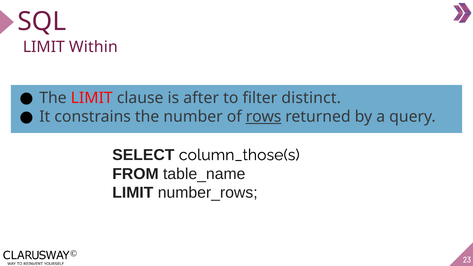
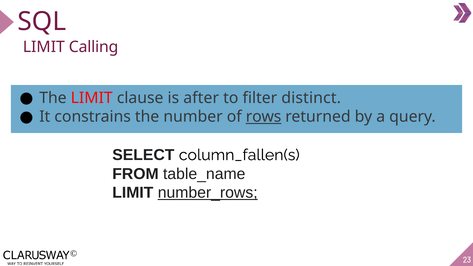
Within: Within -> Calling
column_those(s: column_those(s -> column_fallen(s
number_rows underline: none -> present
